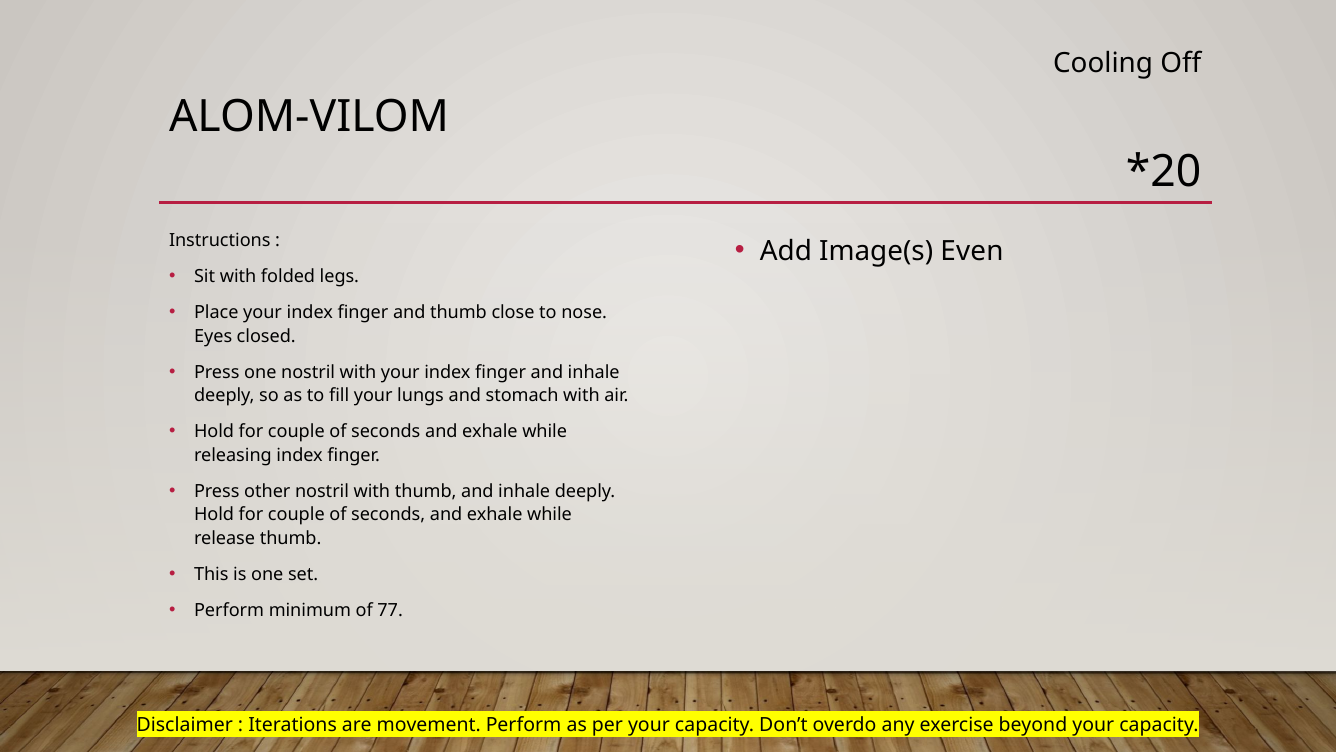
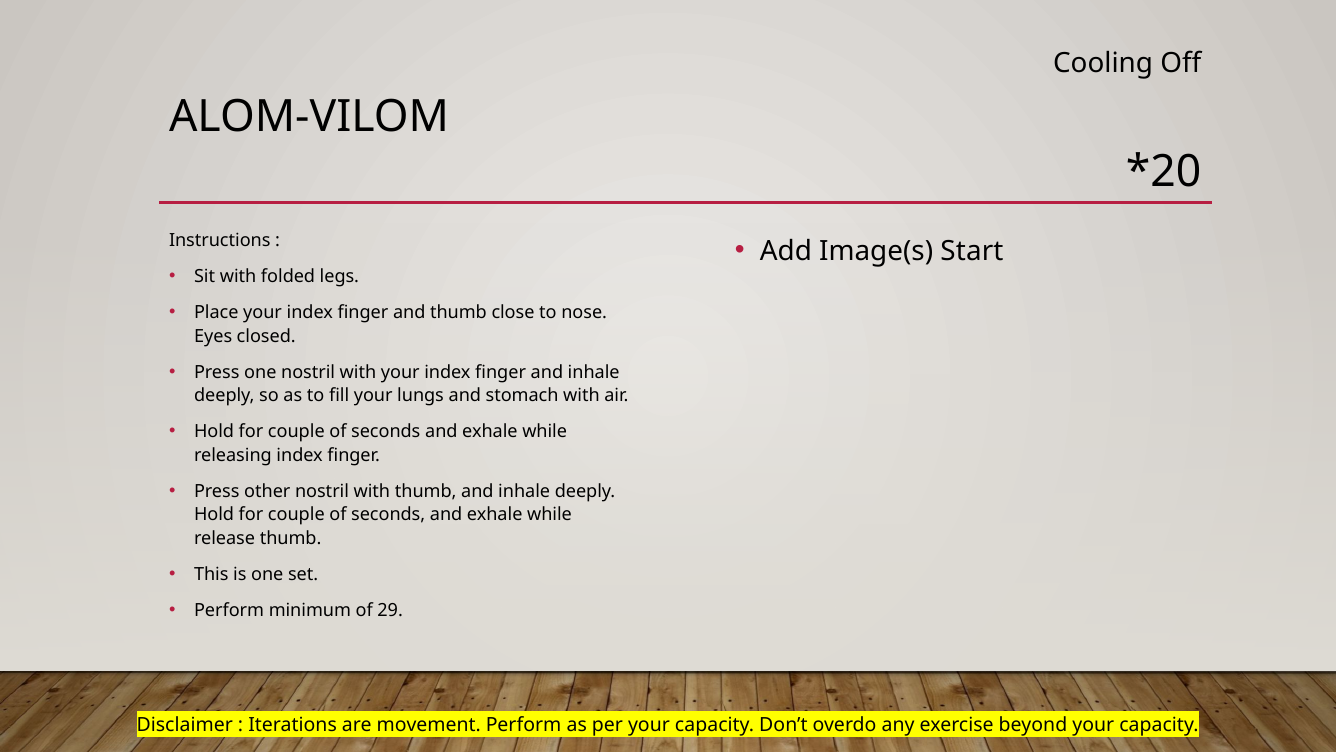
Even: Even -> Start
77: 77 -> 29
